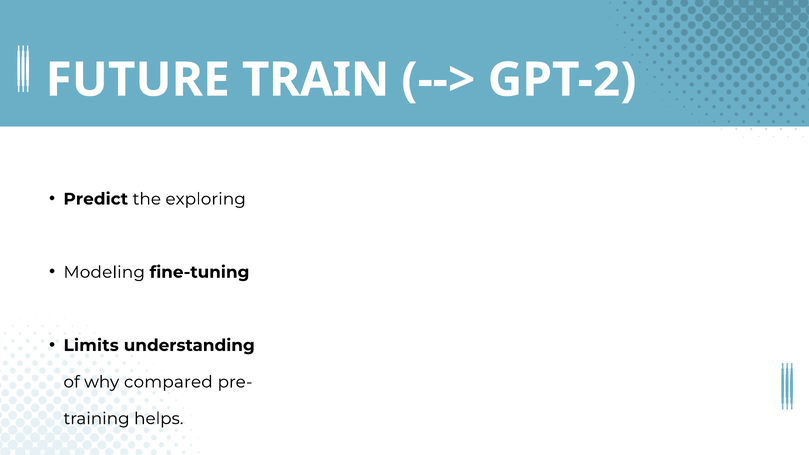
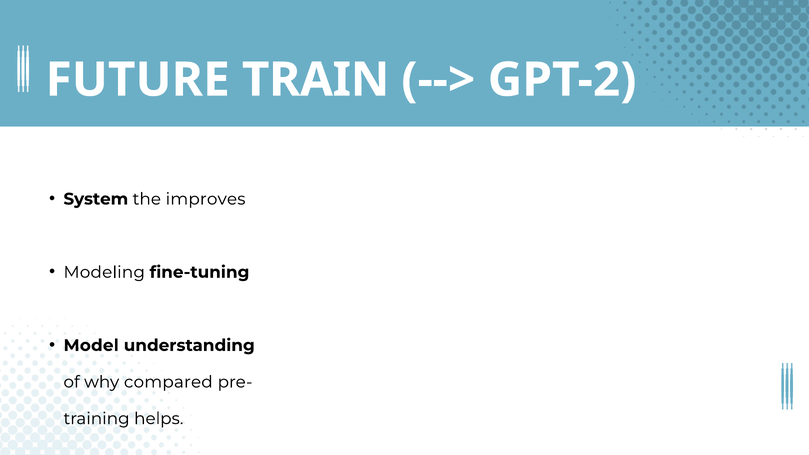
Predict: Predict -> System
exploring: exploring -> improves
Limits: Limits -> Model
